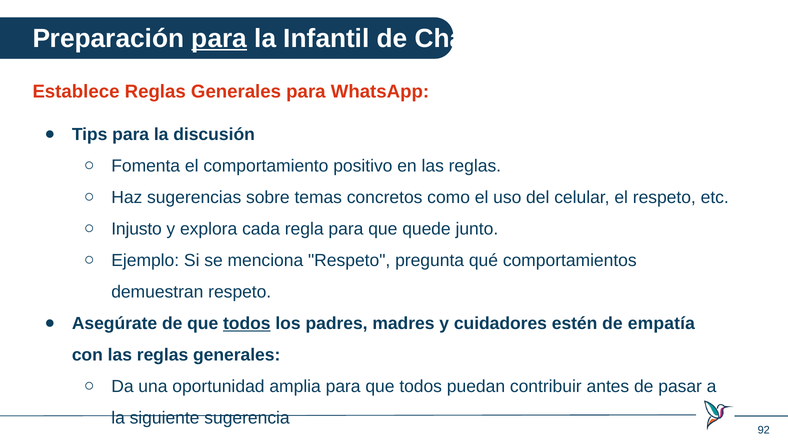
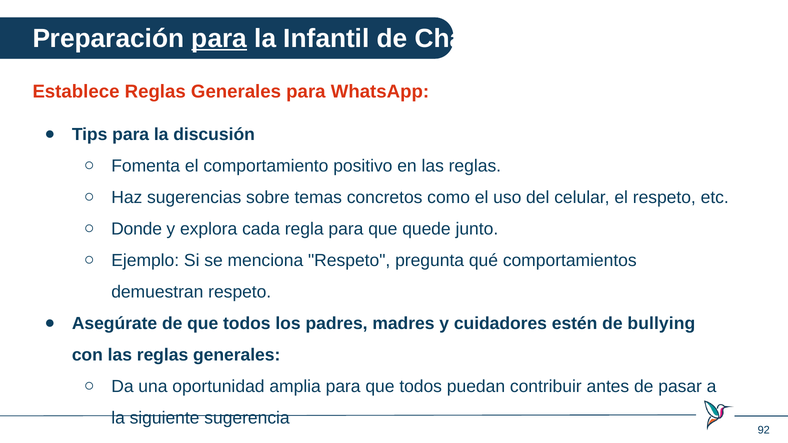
Injusto: Injusto -> Donde
todos at (247, 324) underline: present -> none
empatía: empatía -> bullying
